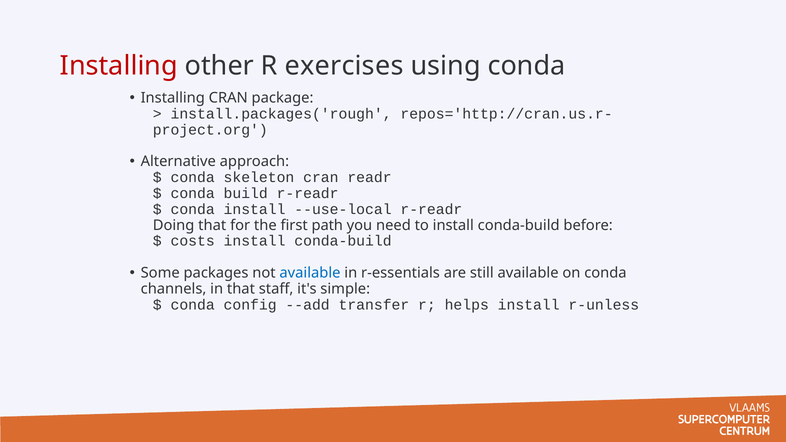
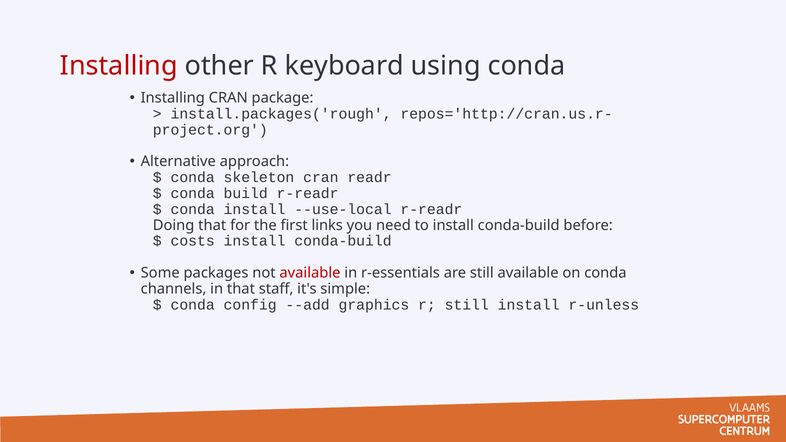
exercises: exercises -> keyboard
path: path -> links
available at (310, 273) colour: blue -> red
transfer: transfer -> graphics
r helps: helps -> still
